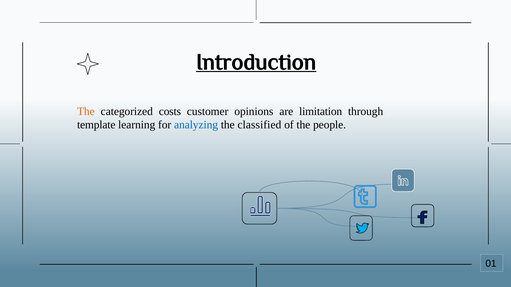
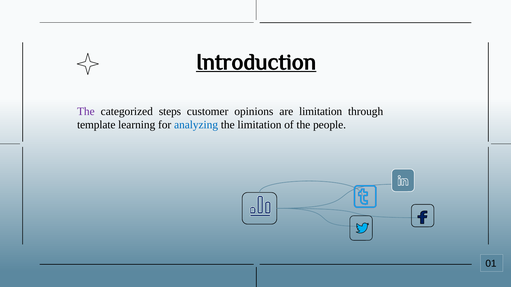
The at (86, 111) colour: orange -> purple
costs: costs -> steps
the classified: classified -> limitation
